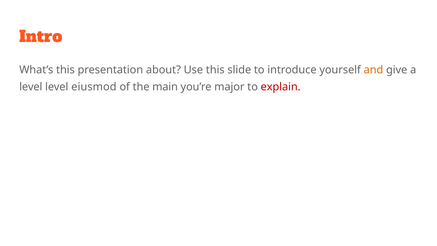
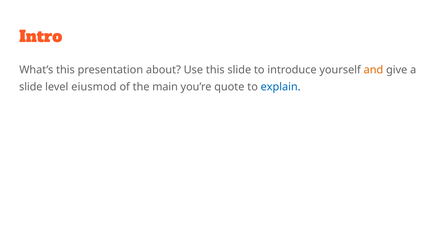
level at (31, 87): level -> slide
major: major -> quote
explain colour: red -> blue
